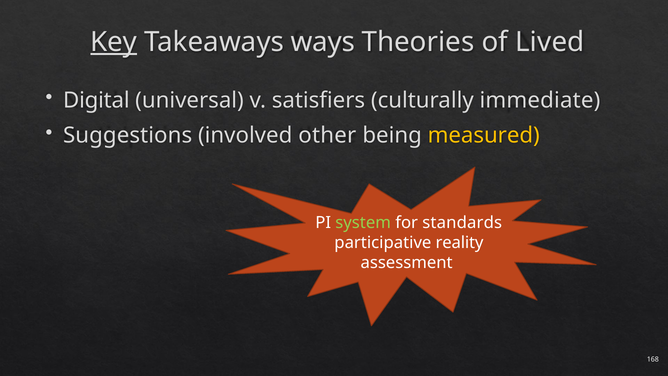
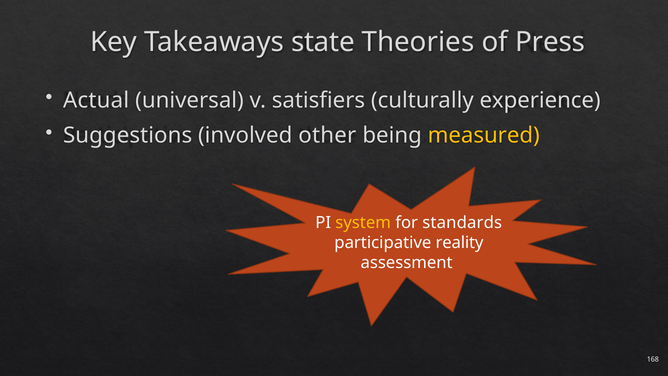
Key underline: present -> none
ways: ways -> state
Lived: Lived -> Press
Digital: Digital -> Actual
immediate: immediate -> experience
system colour: light green -> yellow
